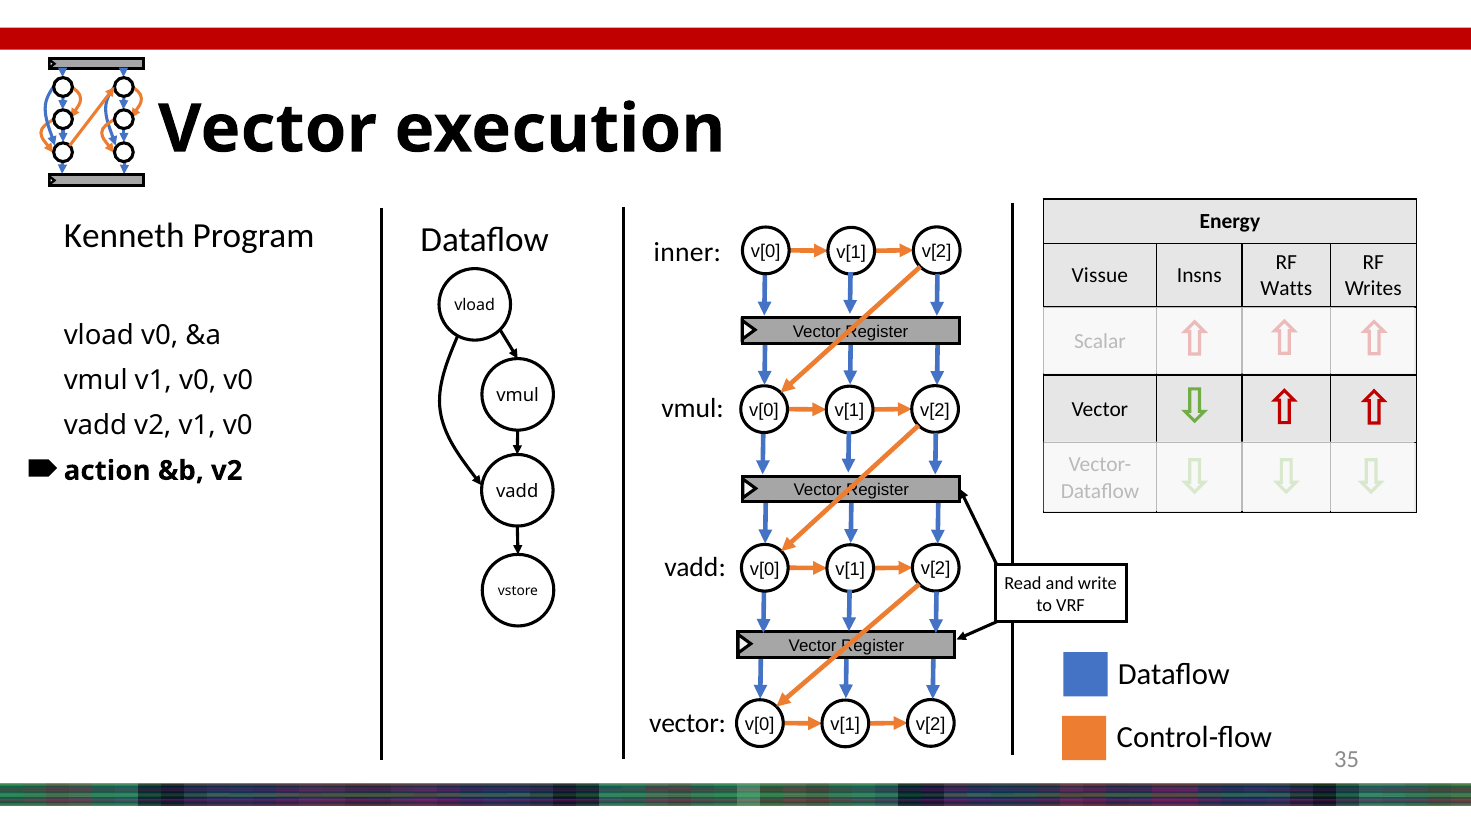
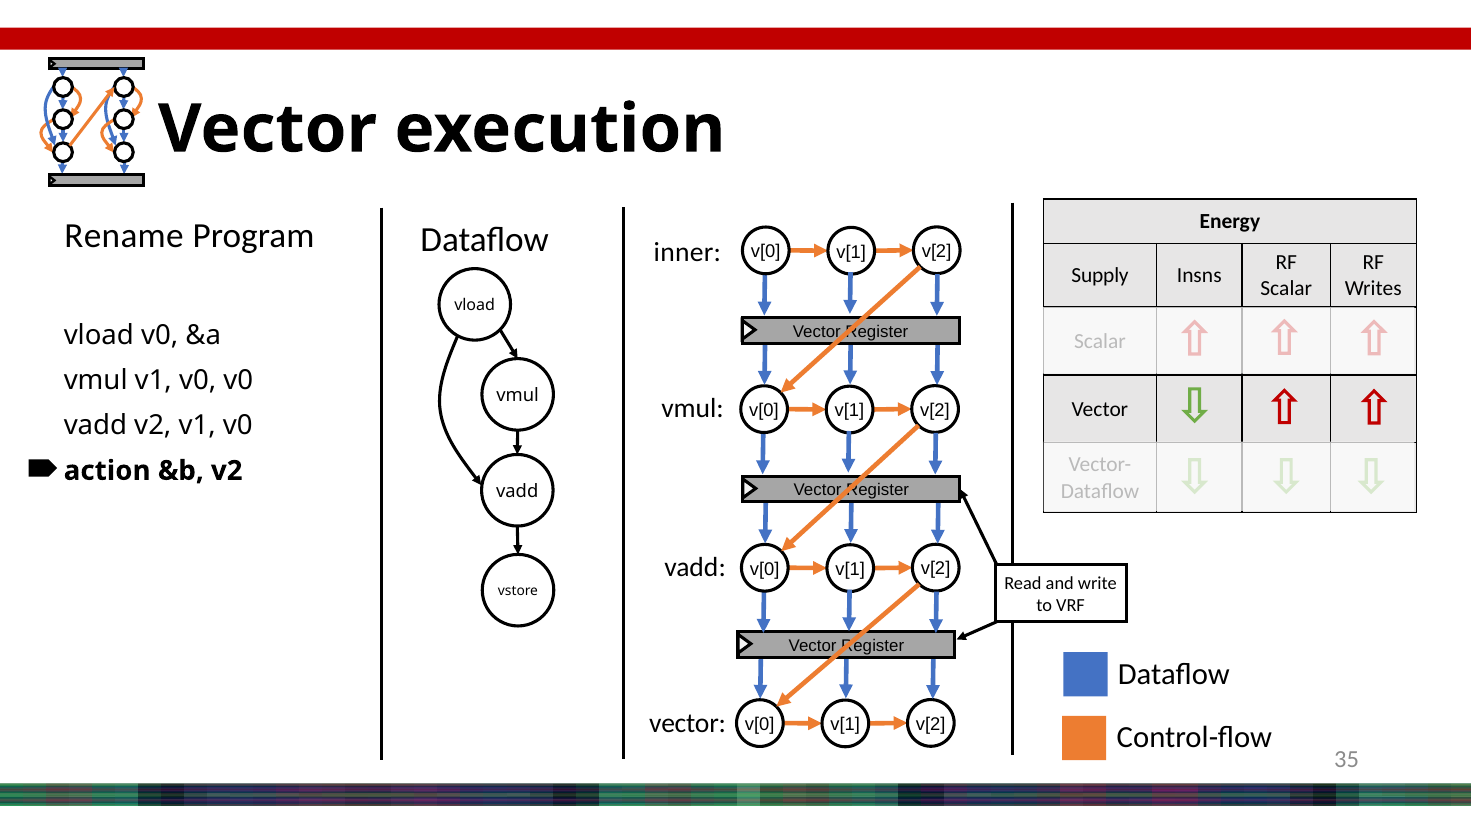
Kenneth: Kenneth -> Rename
Vissue: Vissue -> Supply
Watts at (1286, 288): Watts -> Scalar
